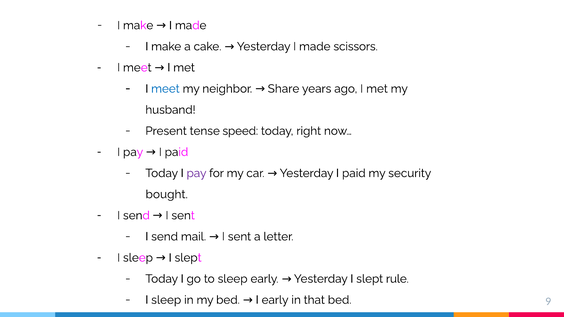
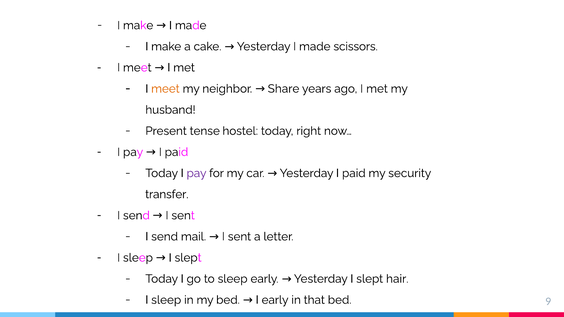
meet at (165, 89) colour: blue -> orange
speed: speed -> hostel
bought: bought -> transfer
rule: rule -> hair
